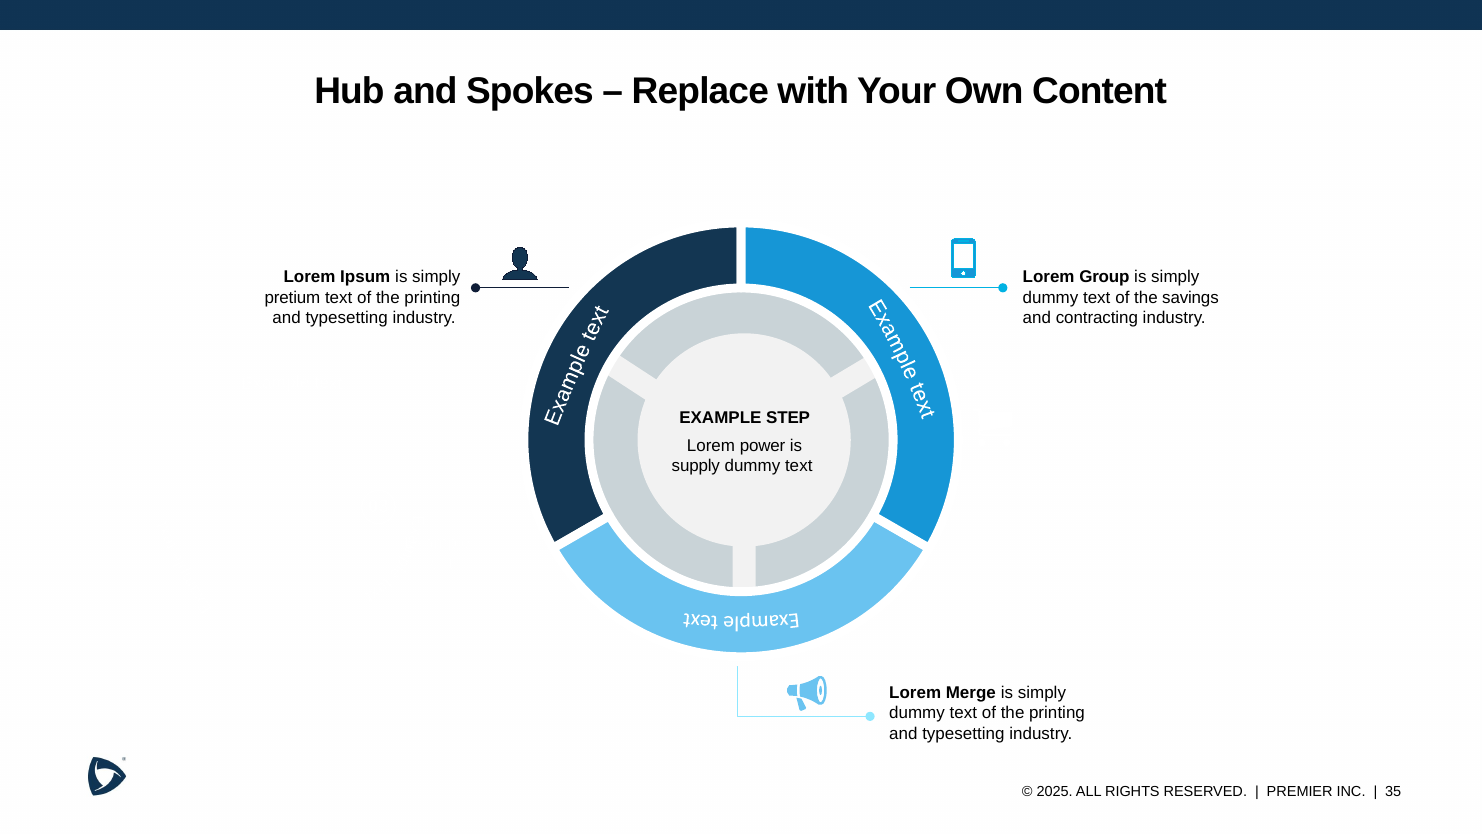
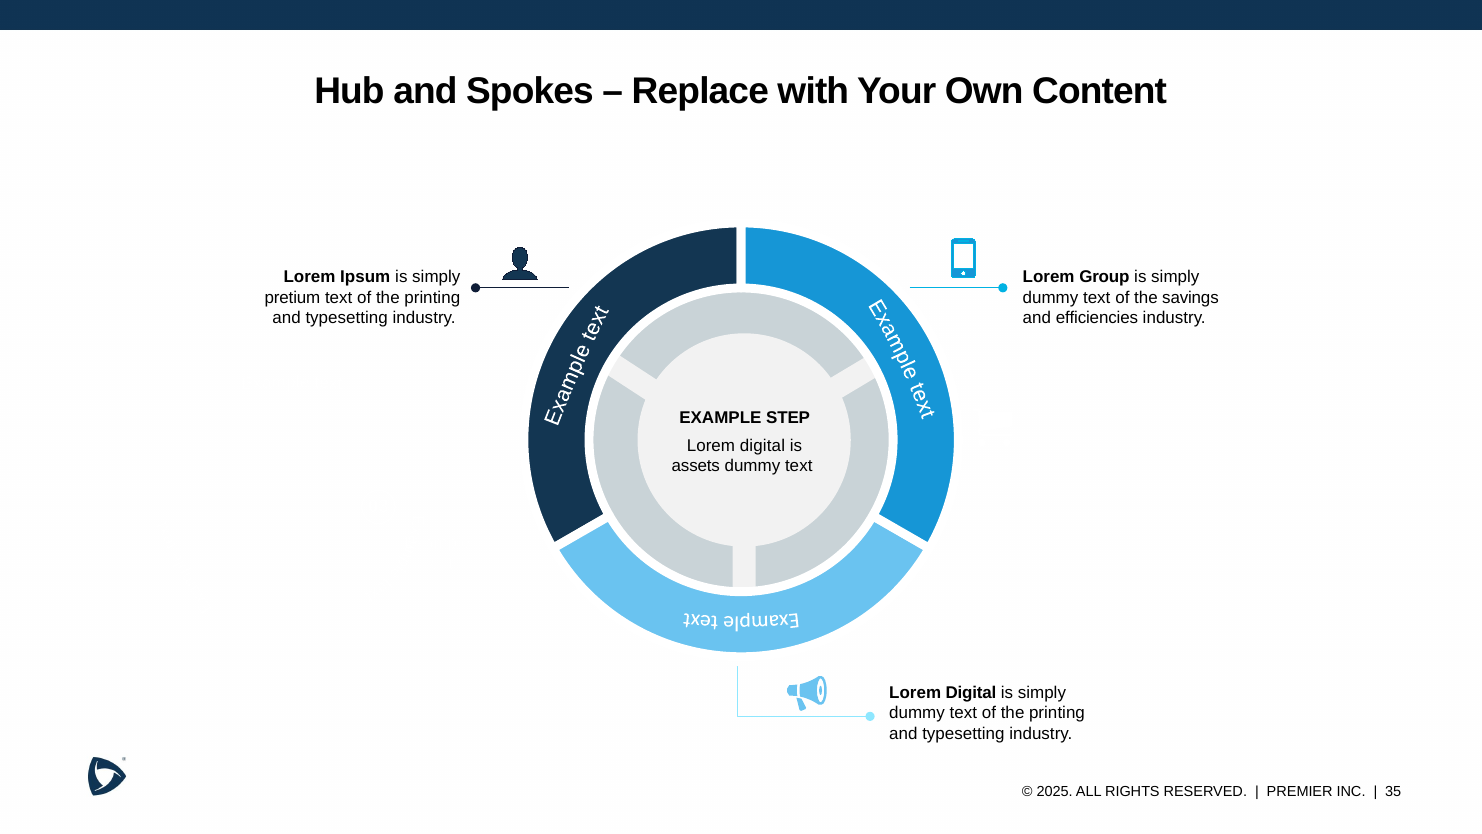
contracting: contracting -> efficiencies
power at (763, 446): power -> digital
supply: supply -> assets
Merge at (971, 693): Merge -> Digital
